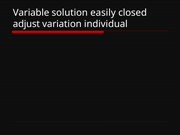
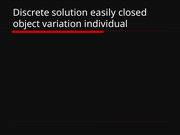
Variable: Variable -> Discrete
adjust: adjust -> object
